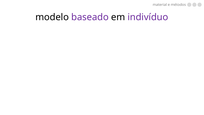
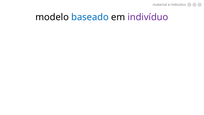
baseado colour: purple -> blue
